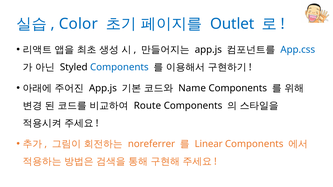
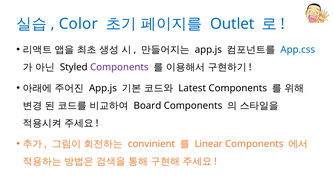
Components at (119, 67) colour: blue -> purple
Name: Name -> Latest
Route: Route -> Board
noreferrer: noreferrer -> convinient
